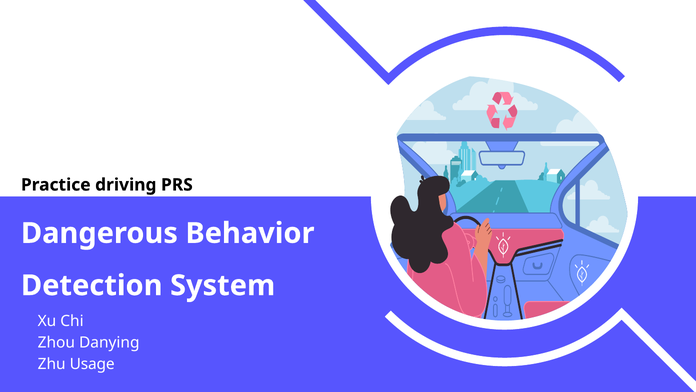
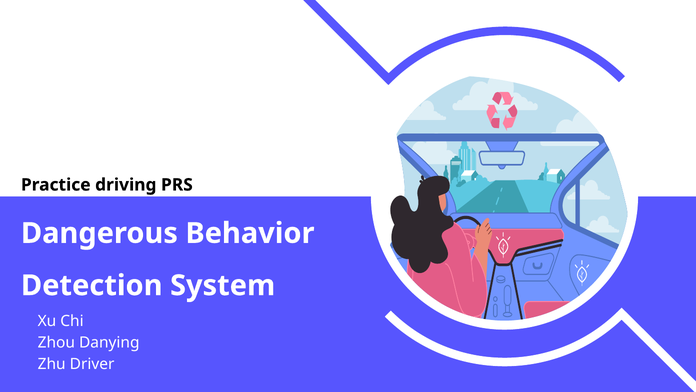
Zhu Usage: Usage -> Driver
